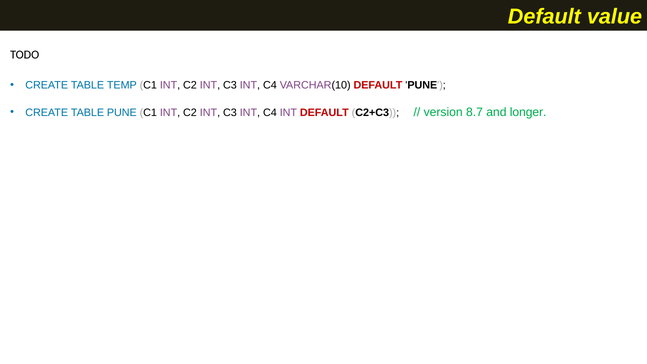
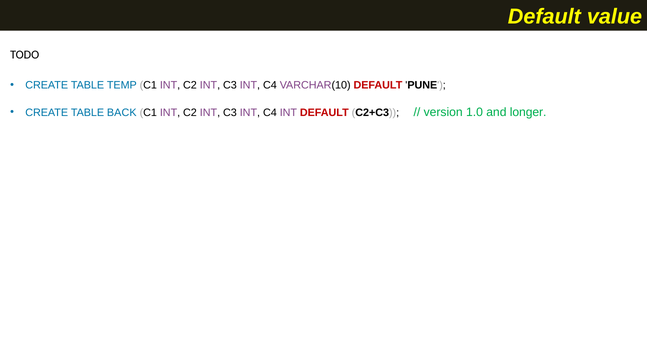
TABLE PUNE: PUNE -> BACK
8.7: 8.7 -> 1.0
